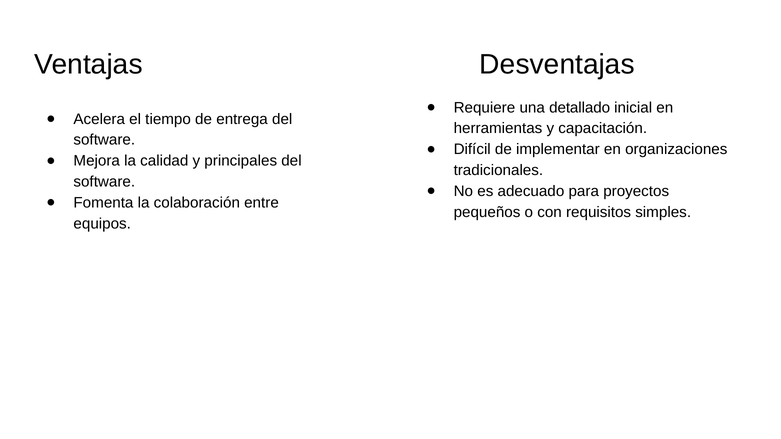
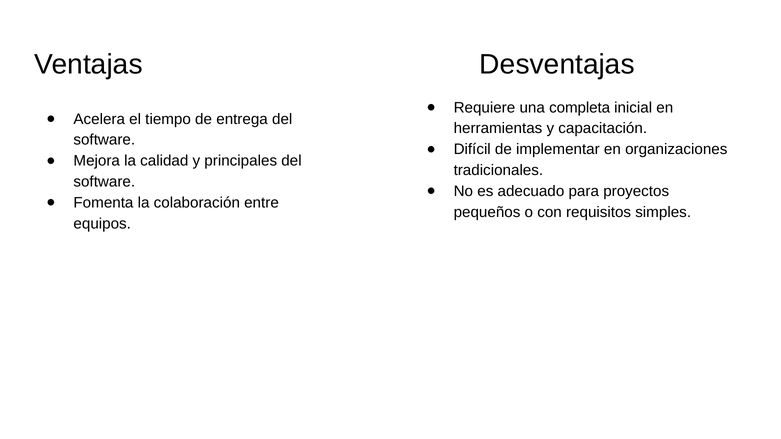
detallado: detallado -> completa
